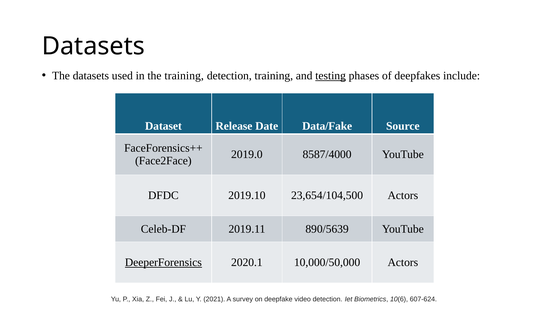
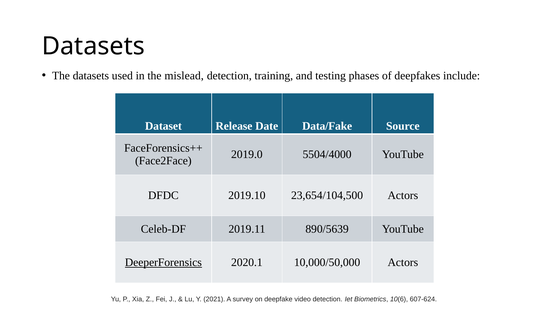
the training: training -> mislead
testing underline: present -> none
8587/4000: 8587/4000 -> 5504/4000
